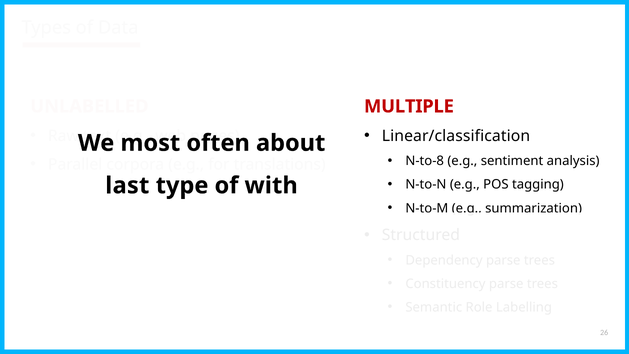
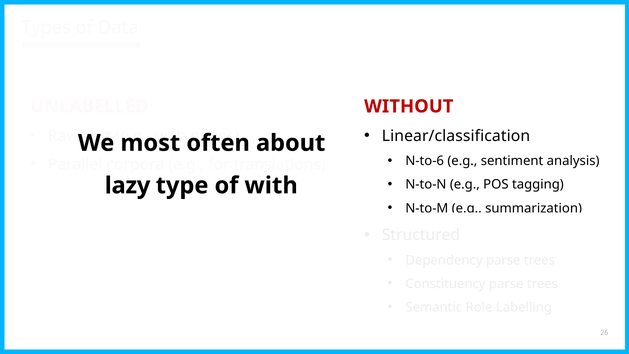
MULTIPLE: MULTIPLE -> WITHOUT
N-to-8: N-to-8 -> N-to-6
last: last -> lazy
